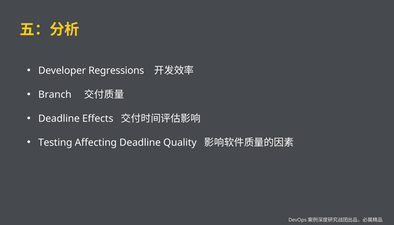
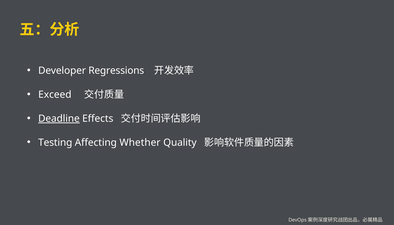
Branch: Branch -> Exceed
Deadline at (59, 118) underline: none -> present
Affecting Deadline: Deadline -> Whether
